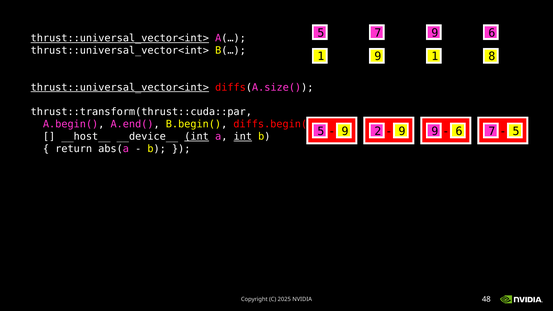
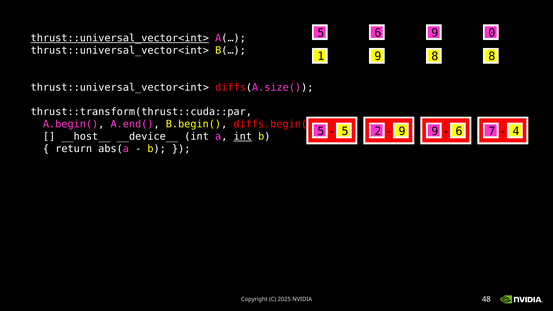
5 7: 7 -> 6
6 at (492, 33): 6 -> 0
9 1: 1 -> 8
thrust::universal_vector<int> at (120, 87) underline: present -> none
5 9: 9 -> 5
7 5: 5 -> 4
int at (197, 137) underline: present -> none
